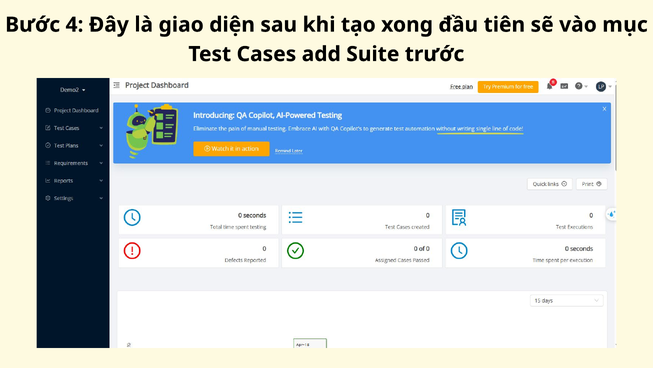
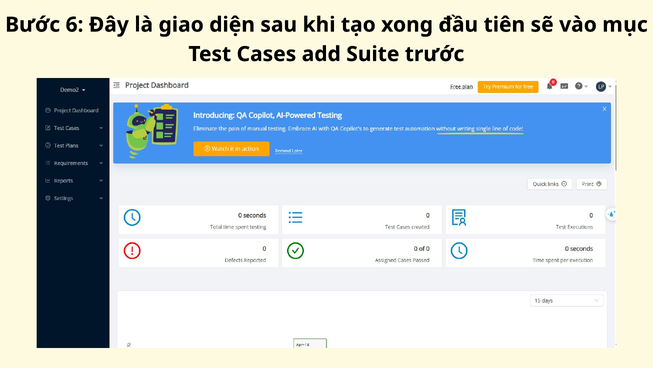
4: 4 -> 6
